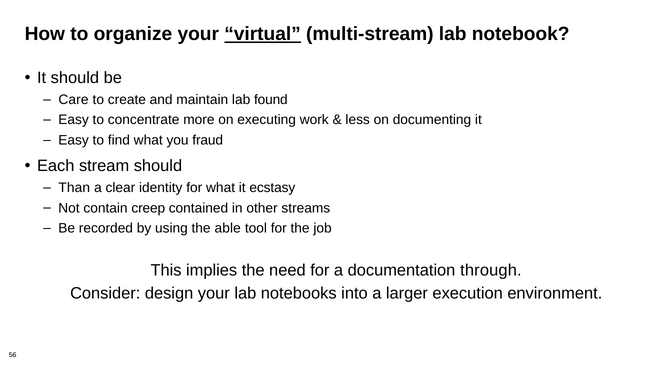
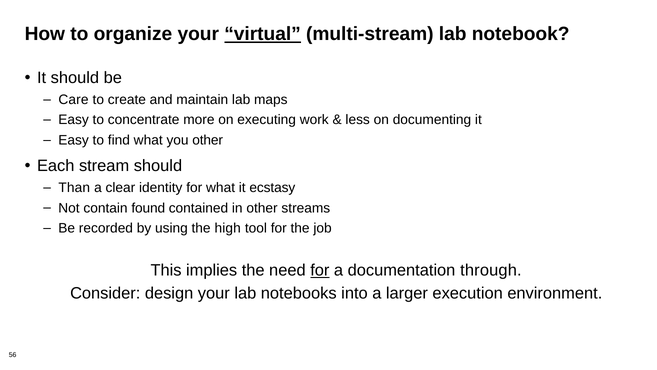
found: found -> maps
you fraud: fraud -> other
creep: creep -> found
able: able -> high
for at (320, 270) underline: none -> present
